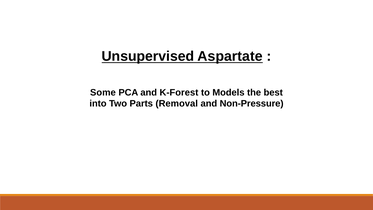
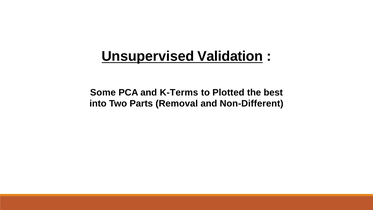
Aspartate: Aspartate -> Validation
K-Forest: K-Forest -> K-Terms
Models: Models -> Plotted
Non-Pressure: Non-Pressure -> Non-Different
